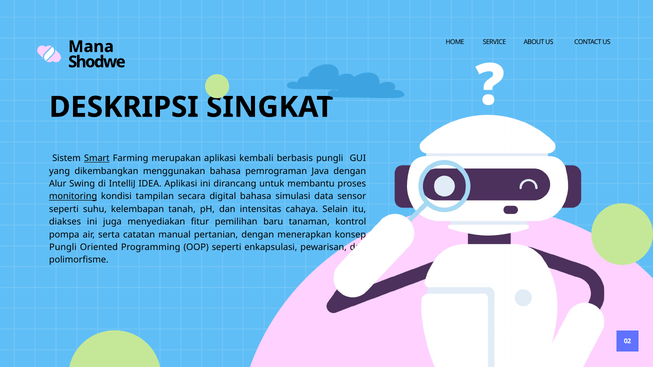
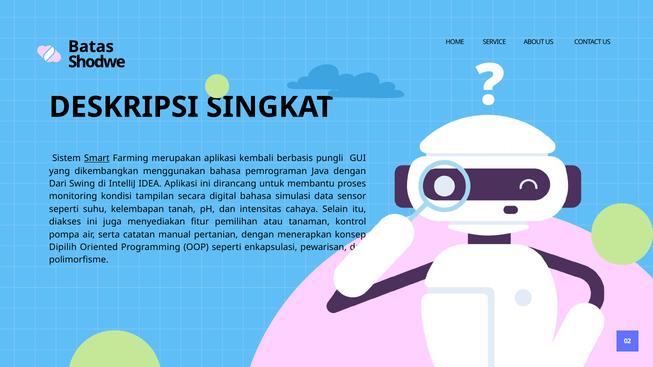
Mana: Mana -> Batas
Alur: Alur -> Dari
monitoring underline: present -> none
baru: baru -> atau
Pungli at (63, 247): Pungli -> Dipilih
